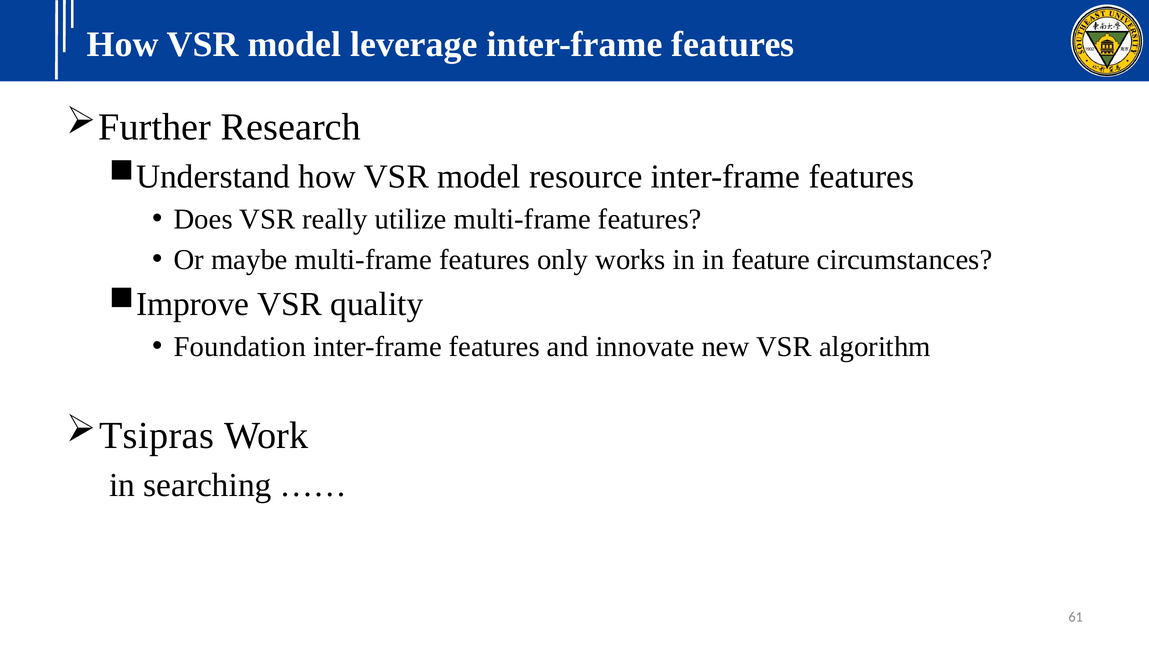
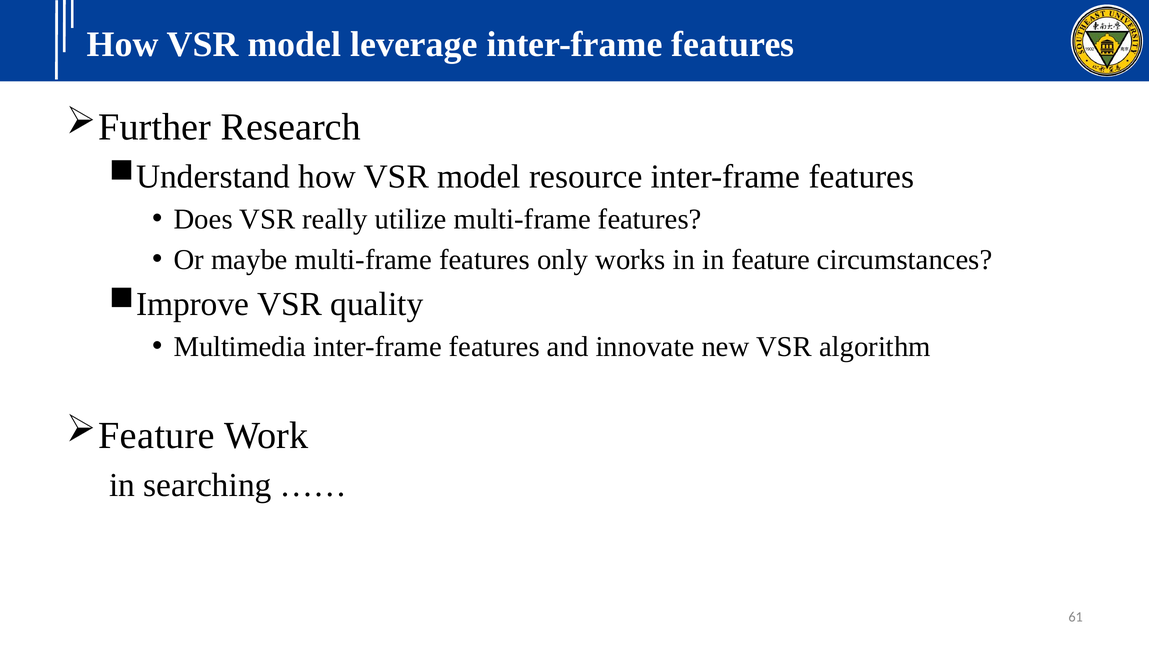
Foundation: Foundation -> Multimedia
Tsipras at (157, 436): Tsipras -> Feature
